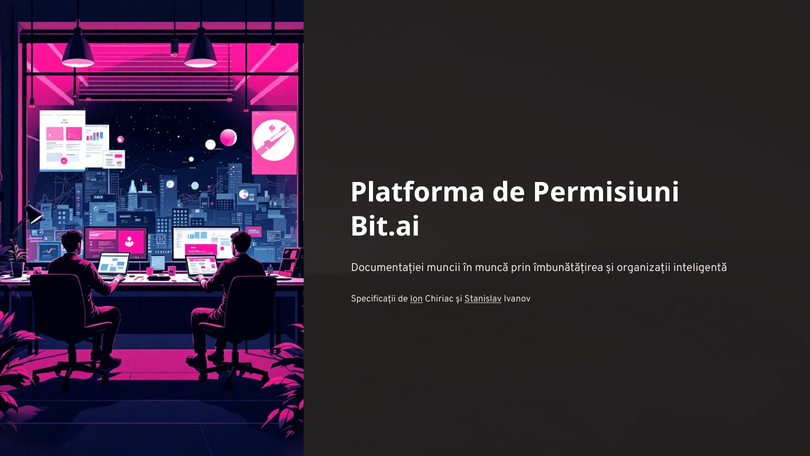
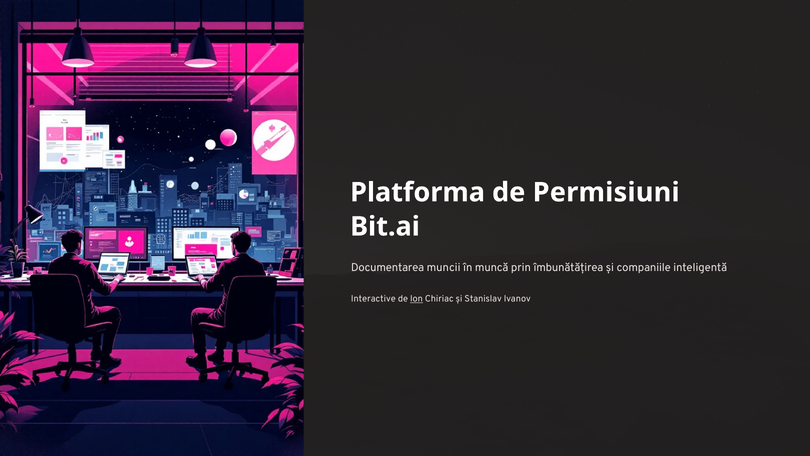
Documentației: Documentației -> Documentarea
organizații: organizații -> companiile
Specificații: Specificații -> Interactive
Stanislav underline: present -> none
